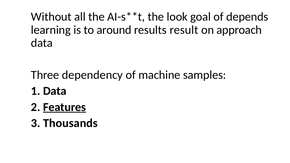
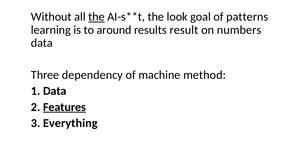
the at (96, 17) underline: none -> present
depends: depends -> patterns
approach: approach -> numbers
samples: samples -> method
Thousands: Thousands -> Everything
